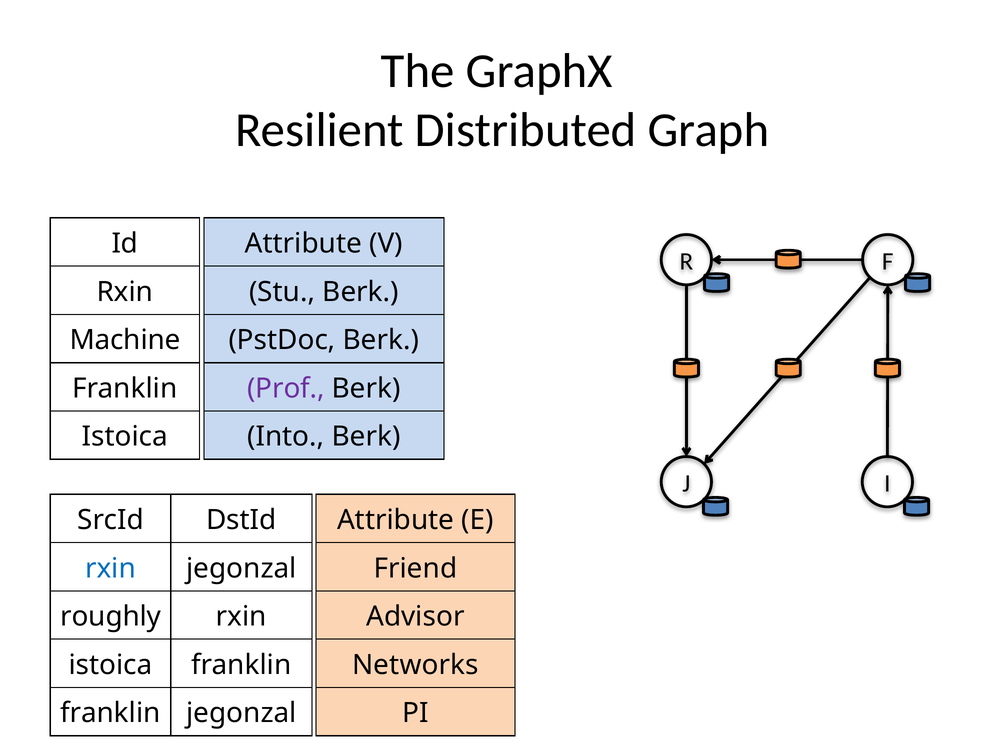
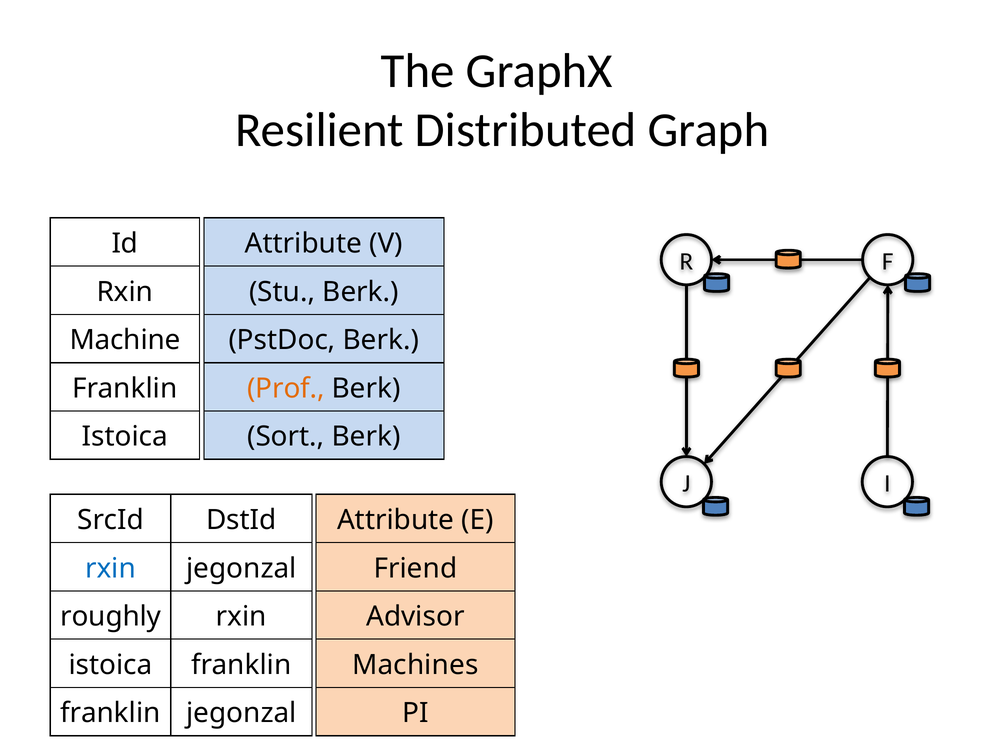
Prof colour: purple -> orange
Into: Into -> Sort
Networks: Networks -> Machines
